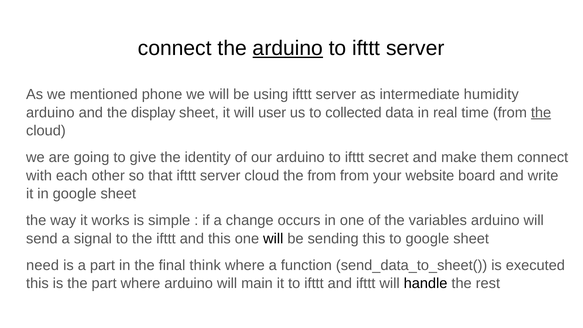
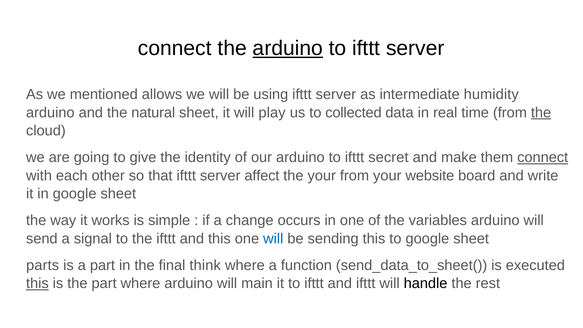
phone: phone -> allows
display: display -> natural
user: user -> play
connect at (543, 157) underline: none -> present
server cloud: cloud -> affect
the from: from -> your
will at (273, 239) colour: black -> blue
need: need -> parts
this at (37, 283) underline: none -> present
